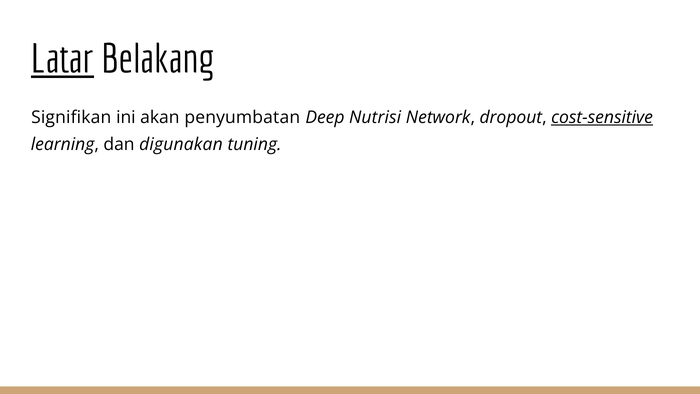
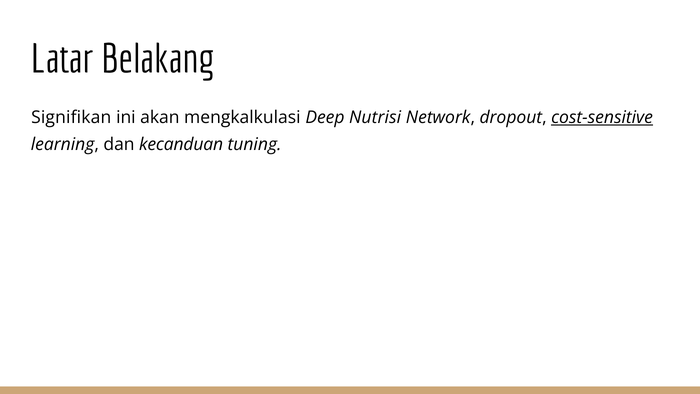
Latar underline: present -> none
penyumbatan: penyumbatan -> mengkalkulasi
digunakan: digunakan -> kecanduan
